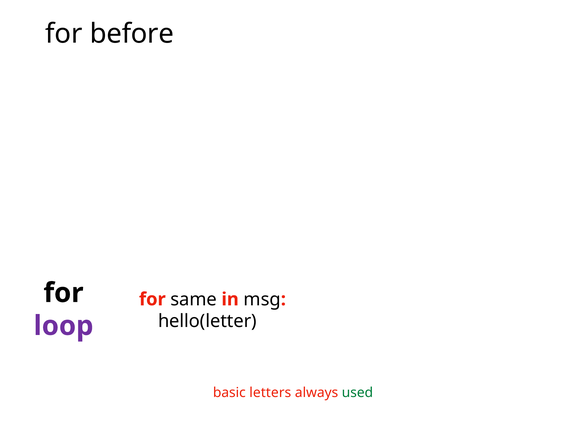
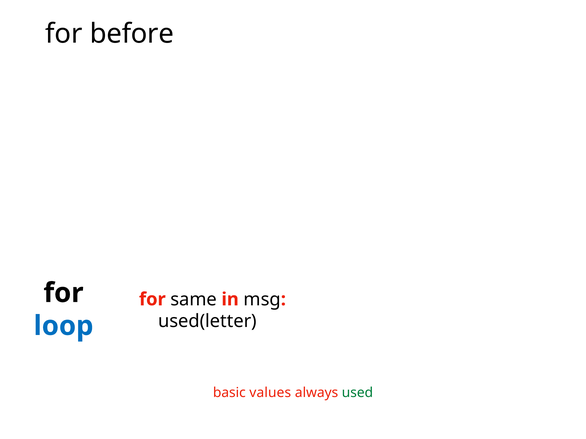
hello(letter: hello(letter -> used(letter
loop colour: purple -> blue
letters: letters -> values
